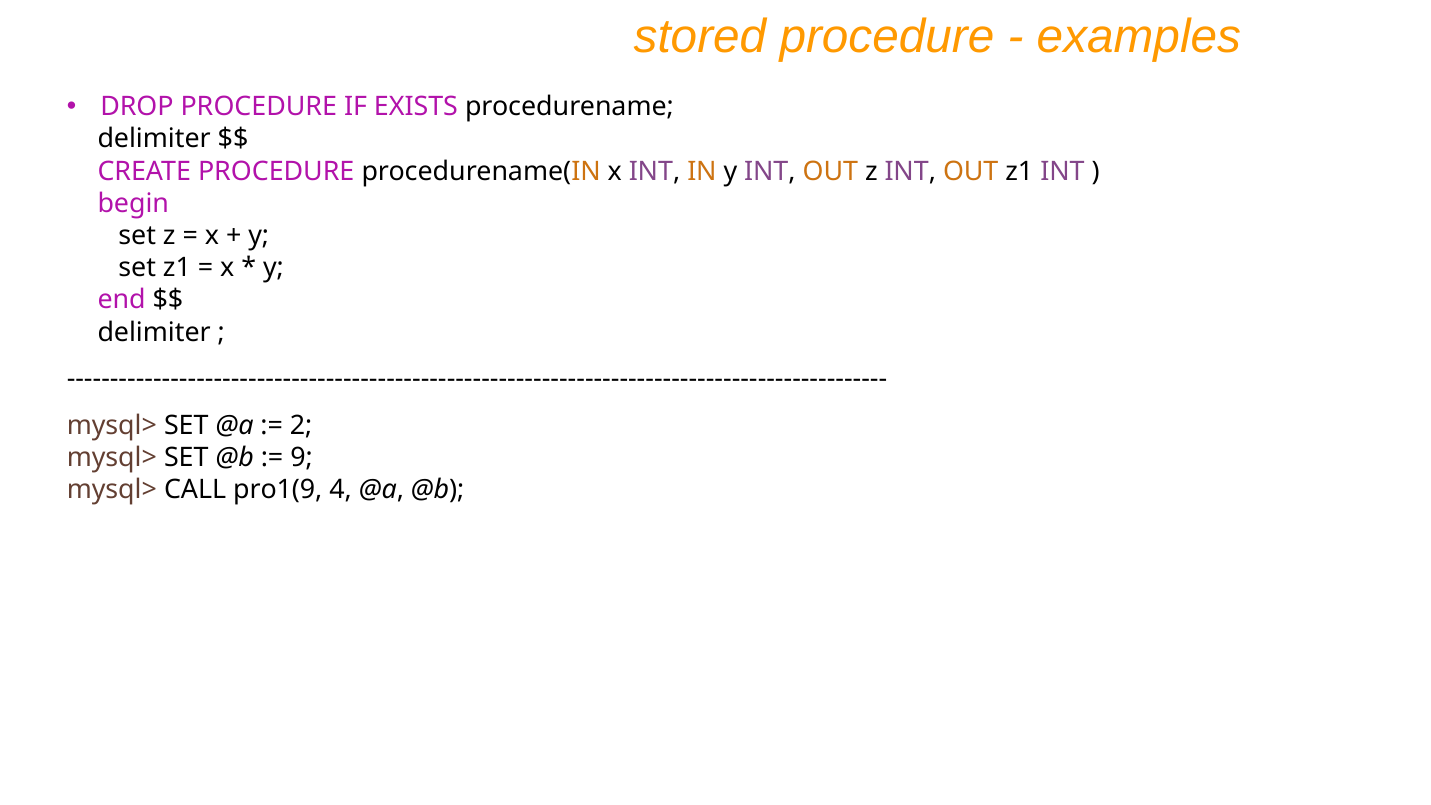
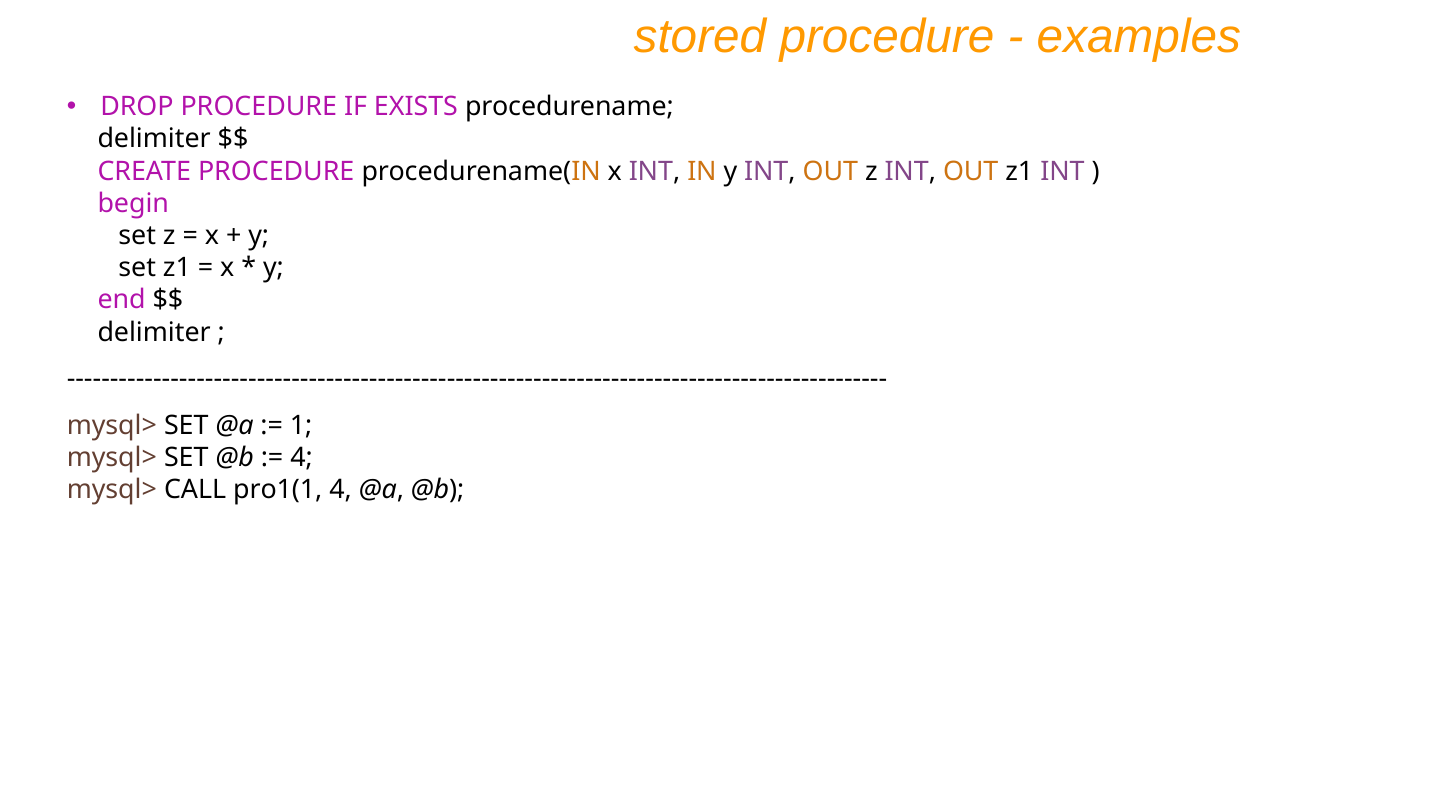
2: 2 -> 1
9 at (302, 457): 9 -> 4
pro1(9: pro1(9 -> pro1(1
